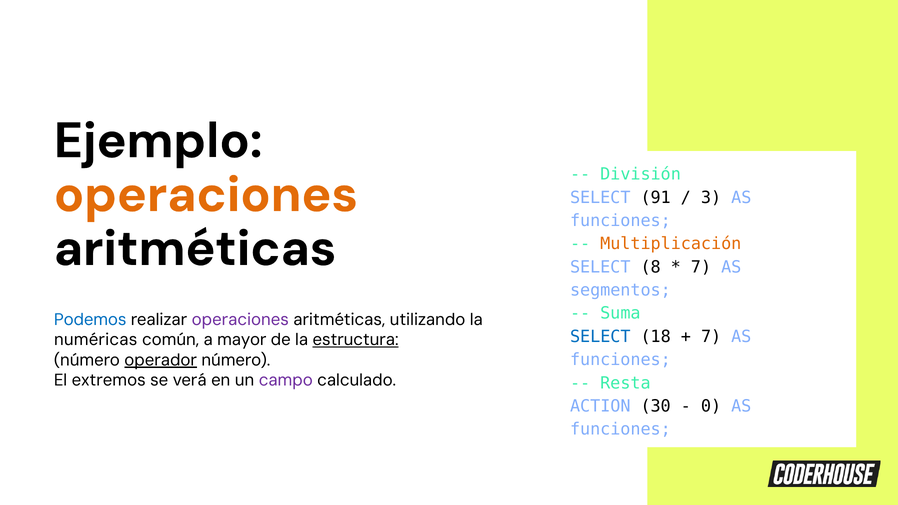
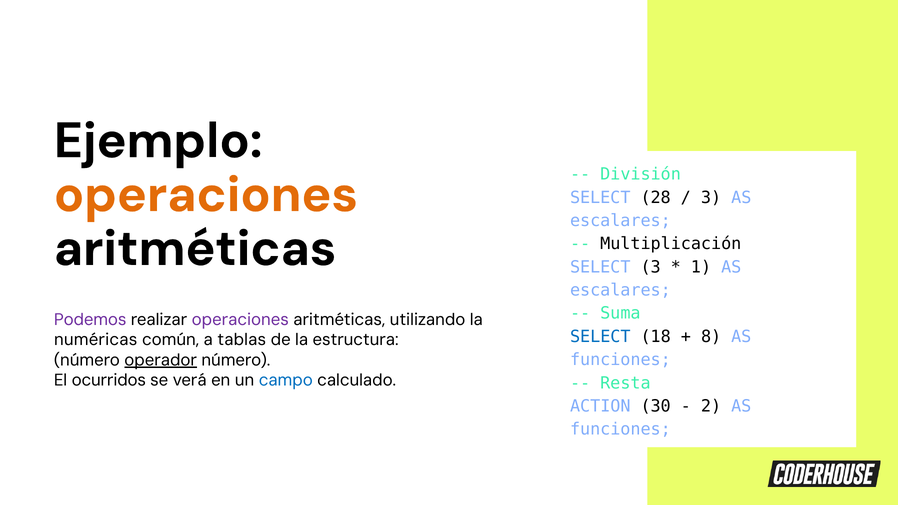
91: 91 -> 28
funciones at (620, 221): funciones -> escalares
Multiplicación colour: orange -> black
SELECT 8: 8 -> 3
7 at (701, 267): 7 -> 1
segmentos at (620, 290): segmentos -> escalares
Podemos colour: blue -> purple
7 at (711, 337): 7 -> 8
mayor: mayor -> tablas
estructura underline: present -> none
extremos: extremos -> ocurridos
campo colour: purple -> blue
0: 0 -> 2
